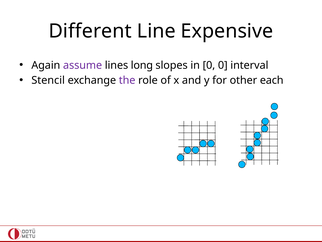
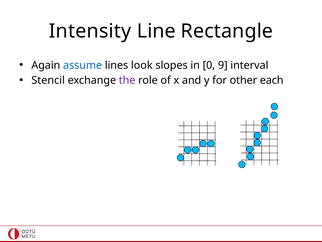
Different: Different -> Intensity
Expensive: Expensive -> Rectangle
assume colour: purple -> blue
long: long -> look
0 0: 0 -> 9
